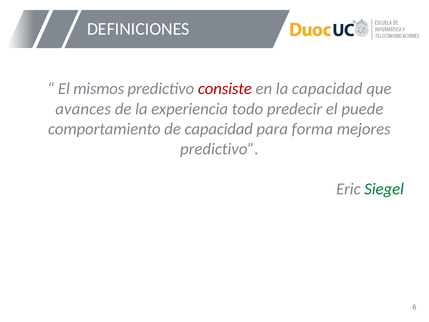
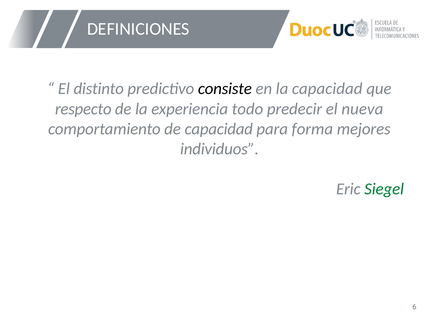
mismos: mismos -> distinto
consiste colour: red -> black
avances: avances -> respecto
puede: puede -> nueva
predictivo at (219, 149): predictivo -> individuos
